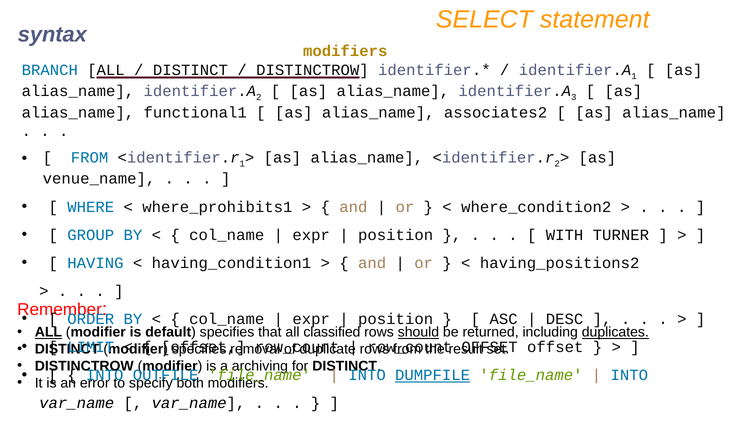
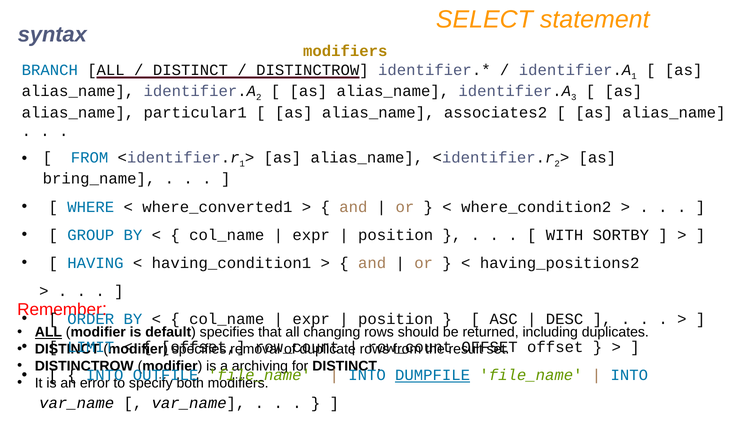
functional1: functional1 -> particular1
venue_name: venue_name -> bring_name
where_prohibits1: where_prohibits1 -> where_converted1
TURNER: TURNER -> SORTBY
classified: classified -> changing
should underline: present -> none
duplicates underline: present -> none
